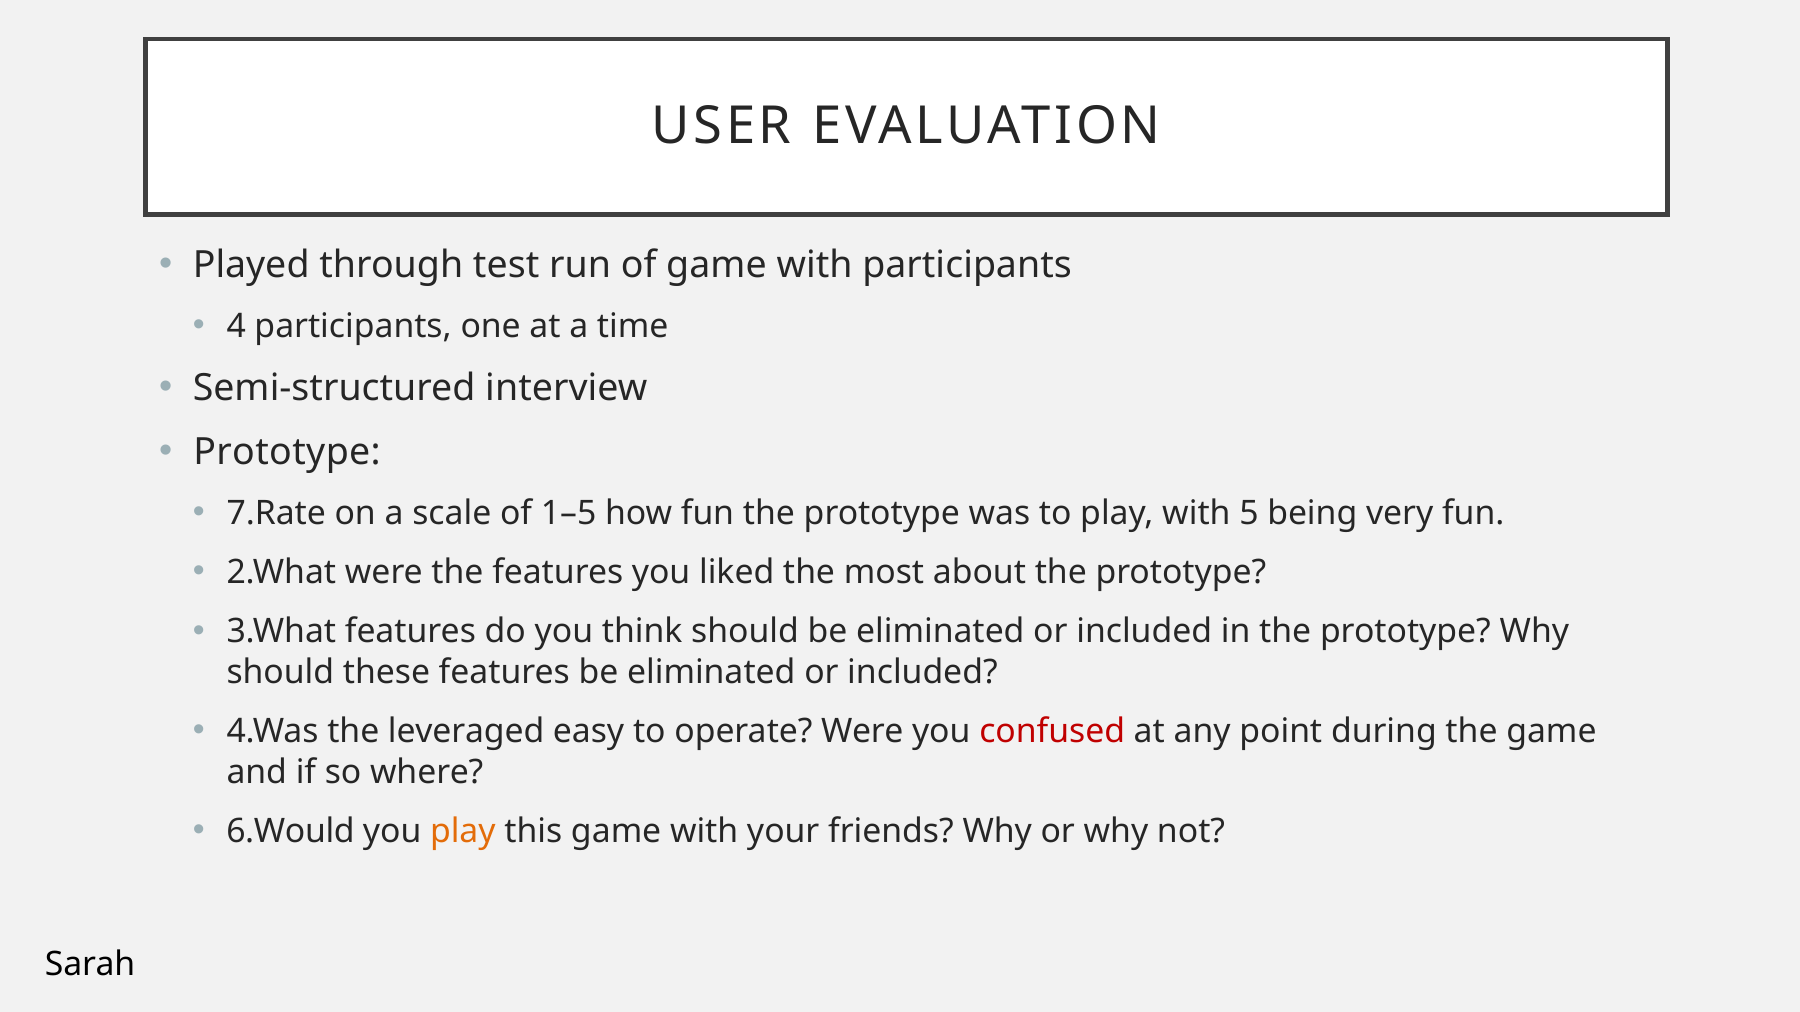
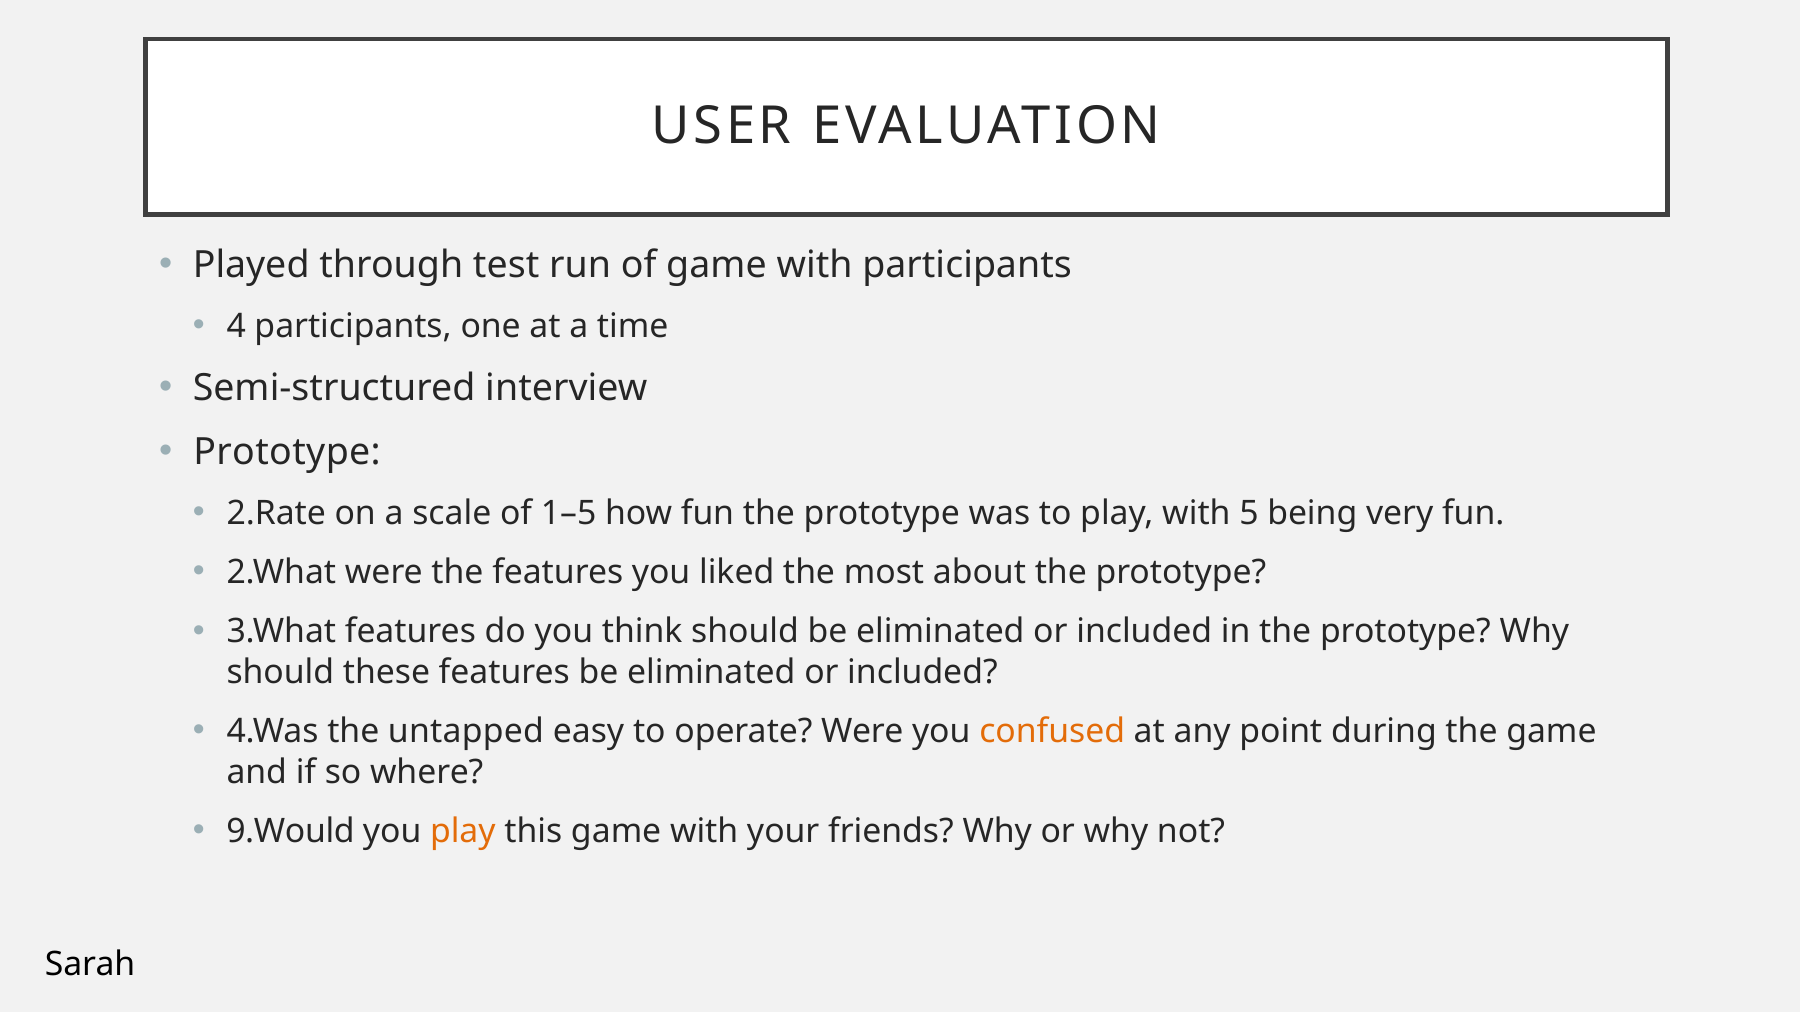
7.Rate: 7.Rate -> 2.Rate
leveraged: leveraged -> untapped
confused colour: red -> orange
6.Would: 6.Would -> 9.Would
